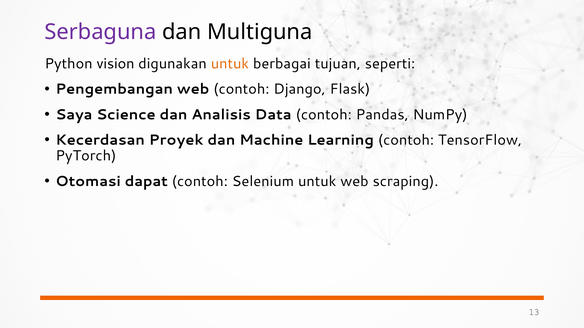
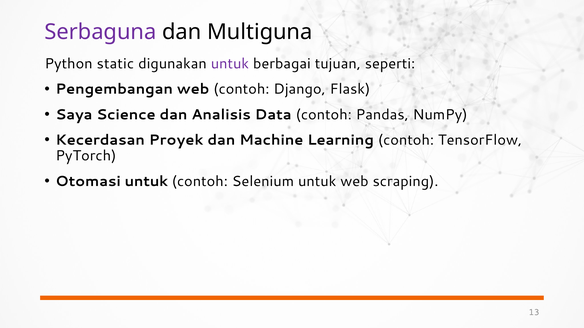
vision: vision -> static
untuk at (230, 64) colour: orange -> purple
Otomasi dapat: dapat -> untuk
